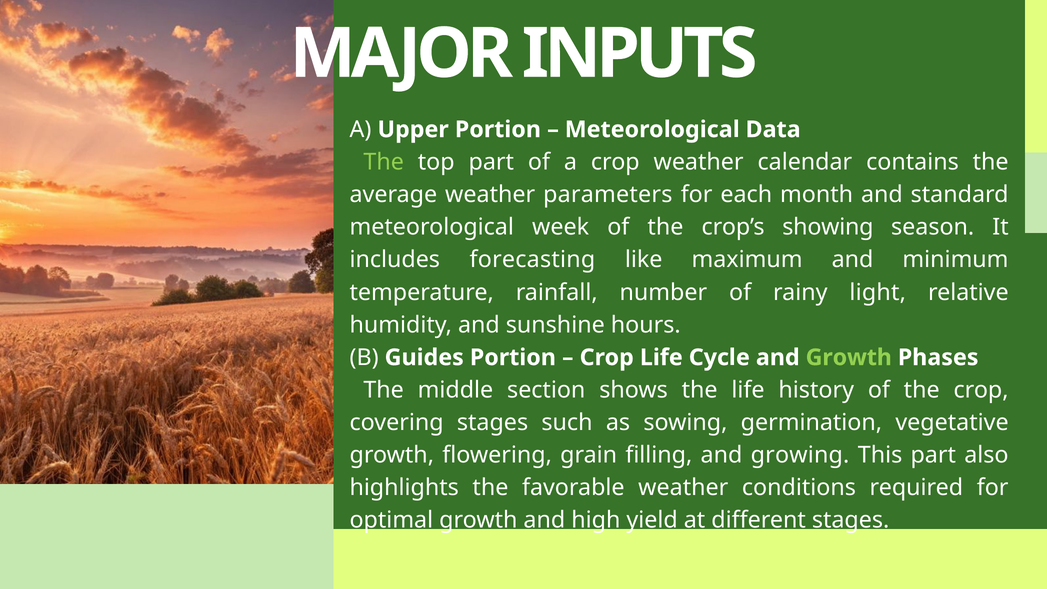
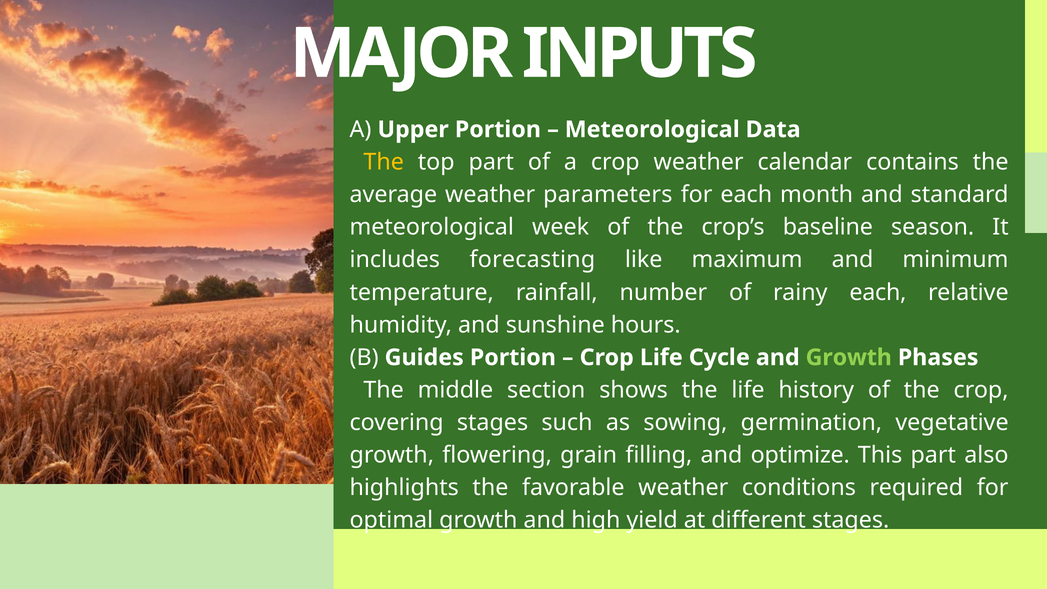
The at (384, 162) colour: light green -> yellow
showing: showing -> baseline
rainy light: light -> each
growing: growing -> optimize
